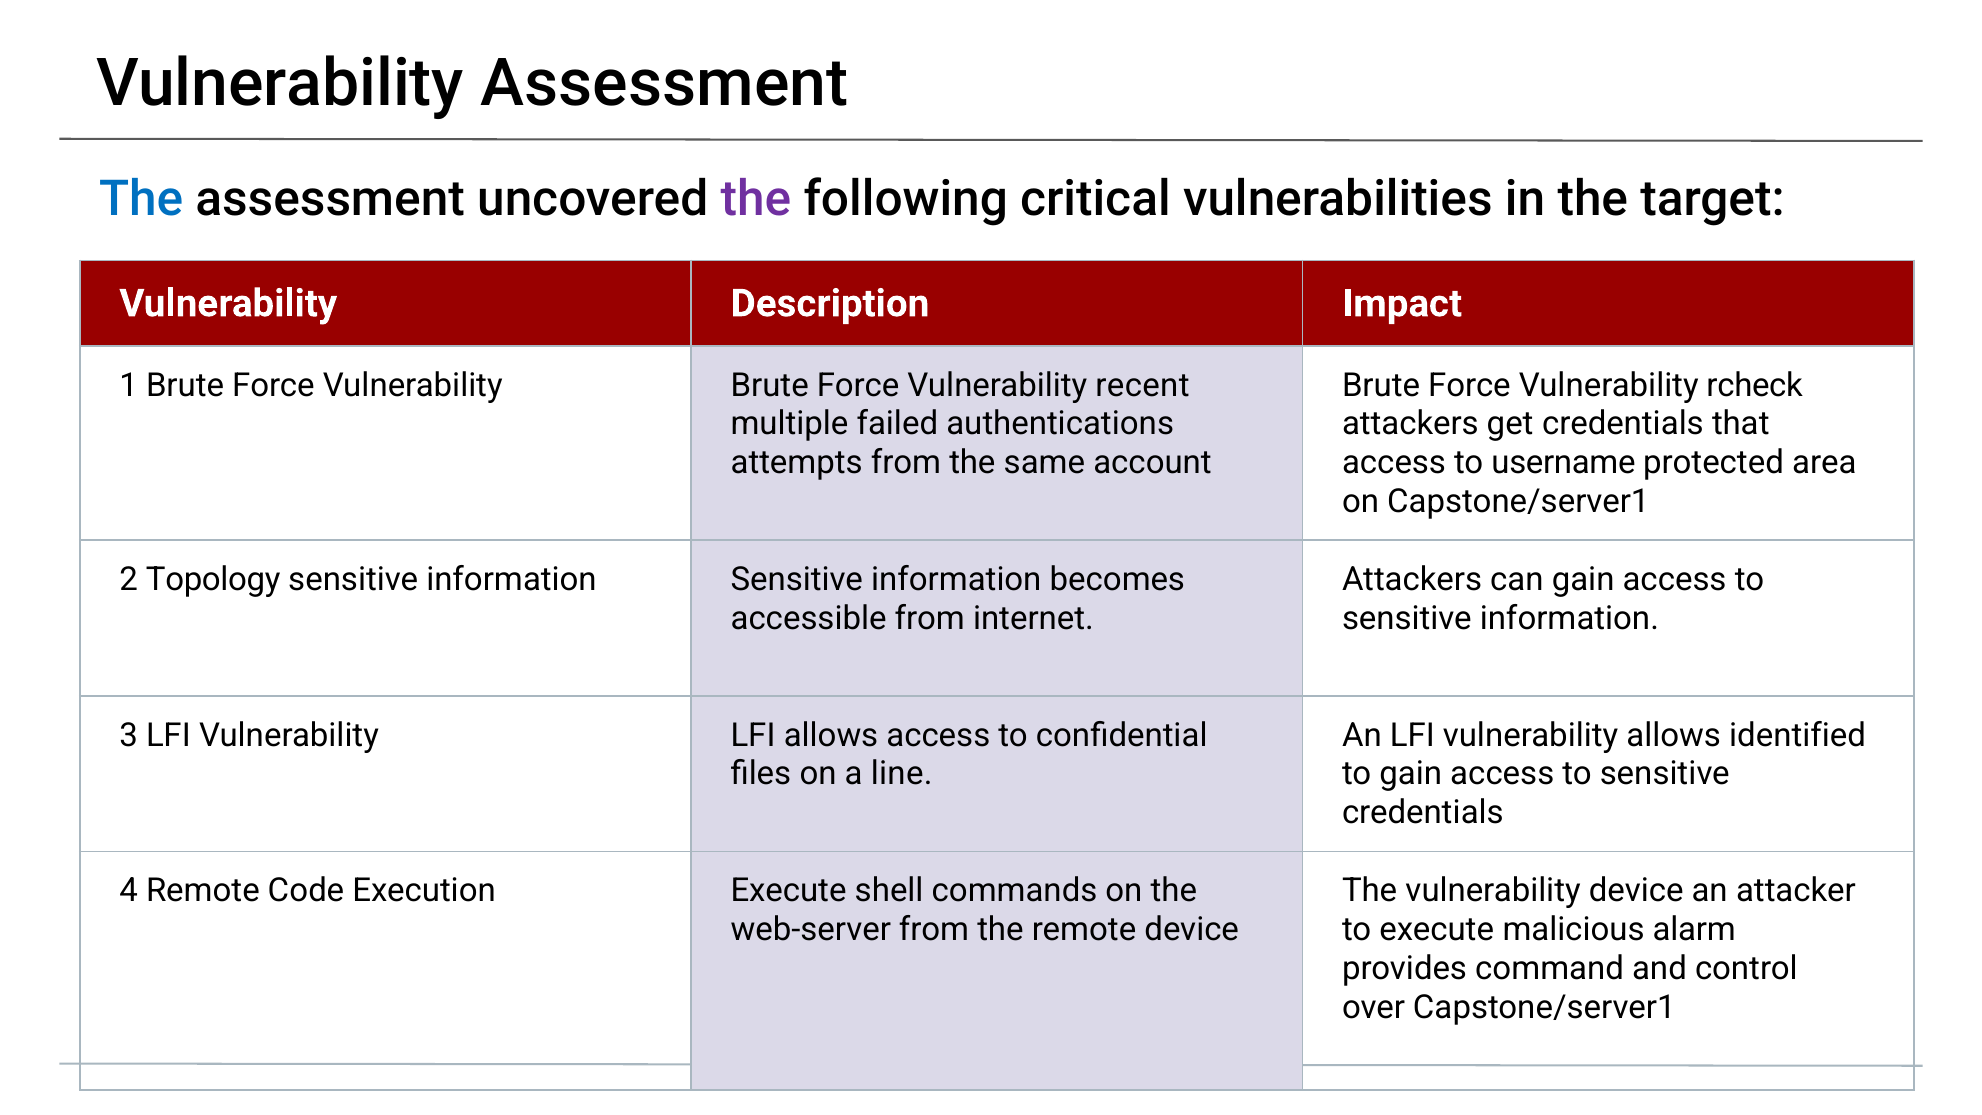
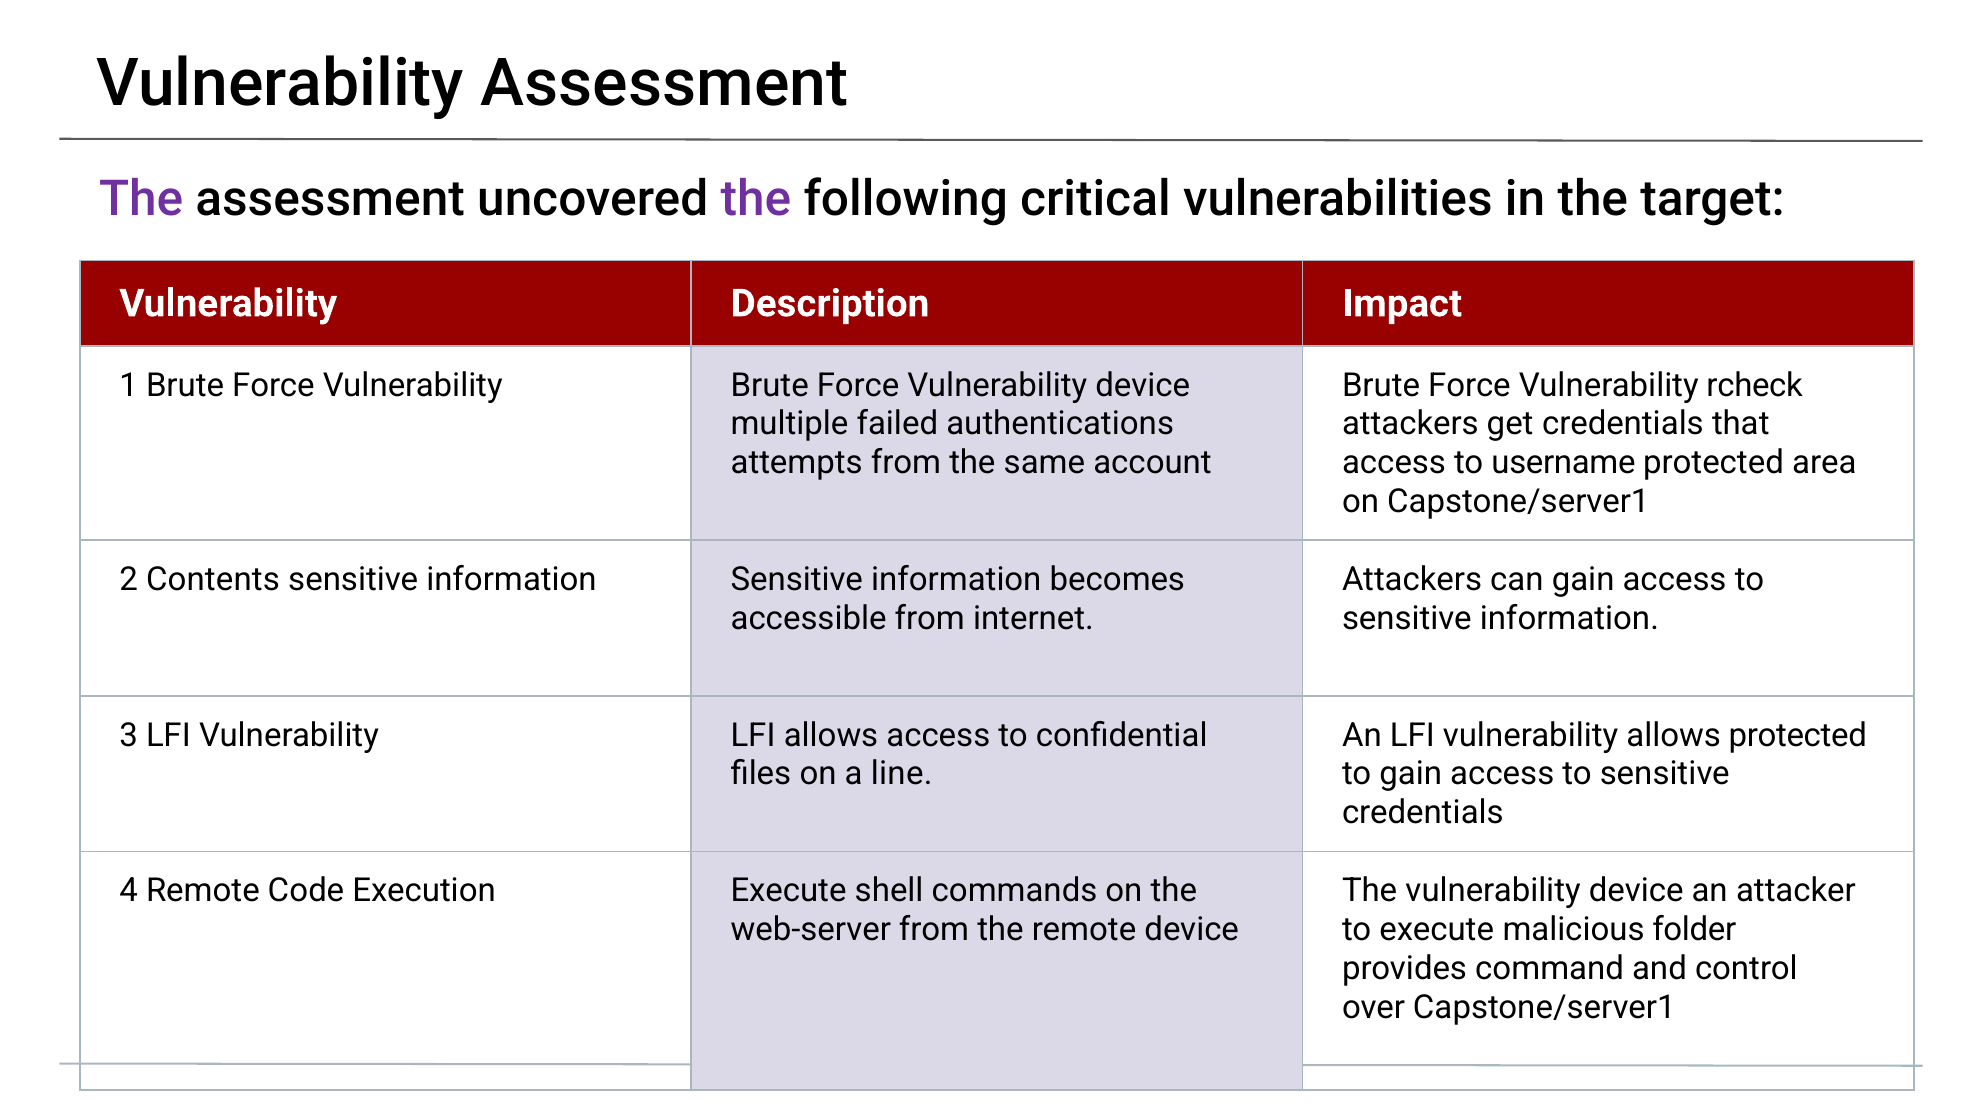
The at (141, 200) colour: blue -> purple
Force Vulnerability recent: recent -> device
Topology: Topology -> Contents
allows identified: identified -> protected
alarm: alarm -> folder
